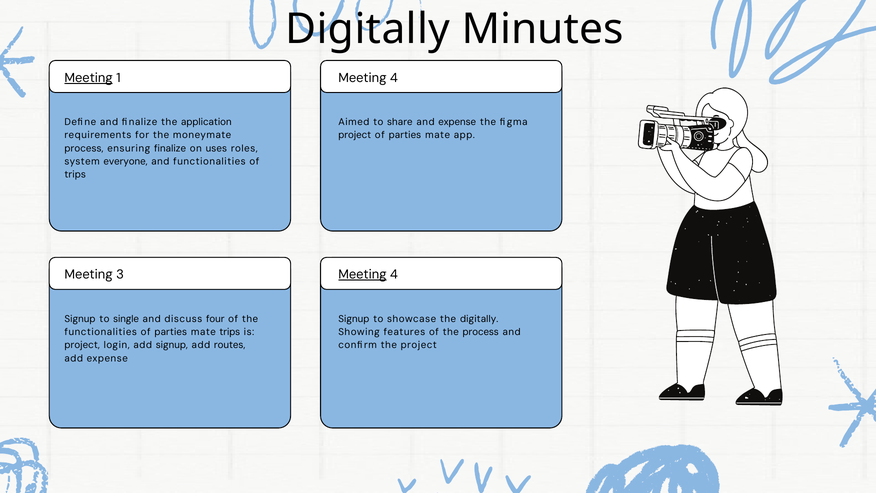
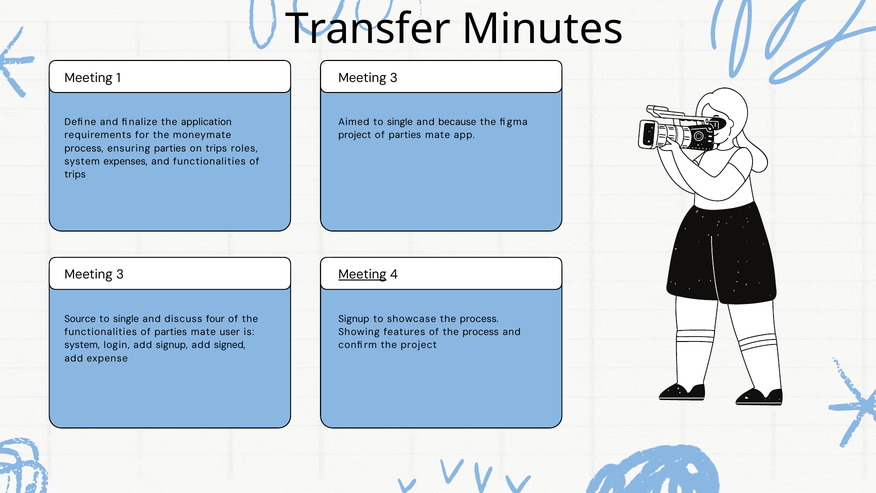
Digitally at (368, 29): Digitally -> Transfer
Meeting at (89, 78) underline: present -> none
1 Meeting 4: 4 -> 3
Aimed to share: share -> single
and expense: expense -> because
ensuring finalize: finalize -> parties
on uses: uses -> trips
everyone: everyone -> expenses
Signup at (80, 319): Signup -> Source
showcase the digitally: digitally -> process
mate trips: trips -> user
project at (82, 345): project -> system
routes: routes -> signed
